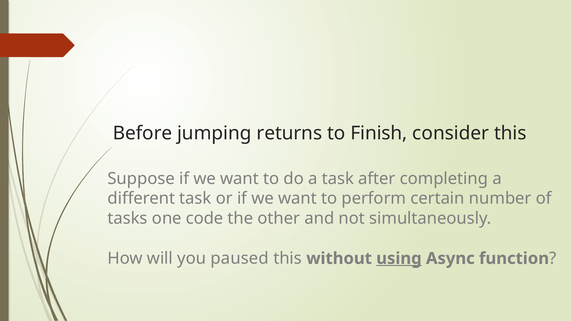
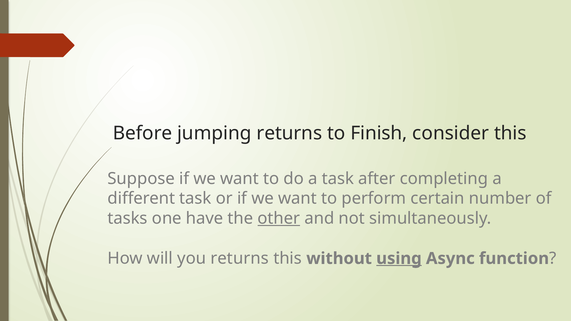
code: code -> have
other underline: none -> present
you paused: paused -> returns
